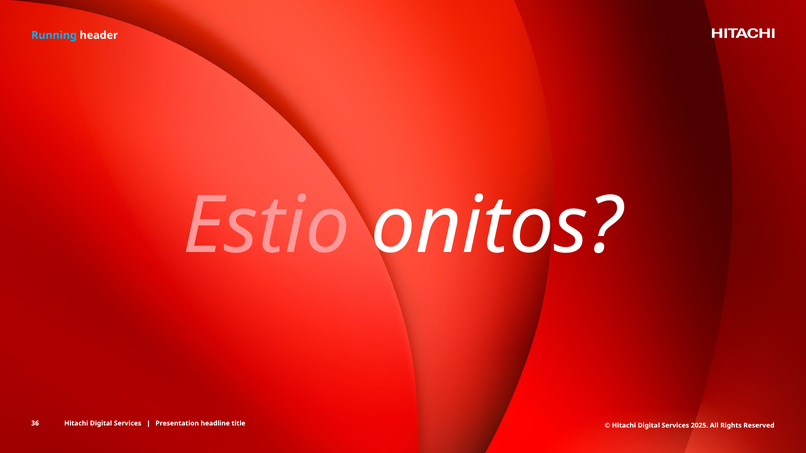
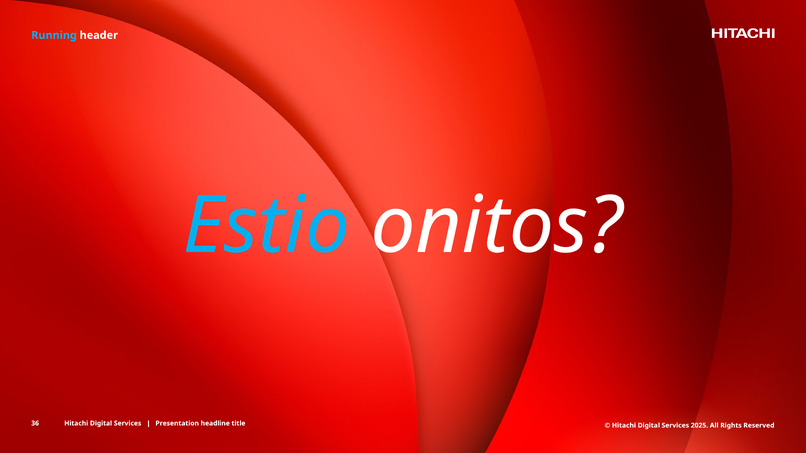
Estio colour: pink -> light blue
